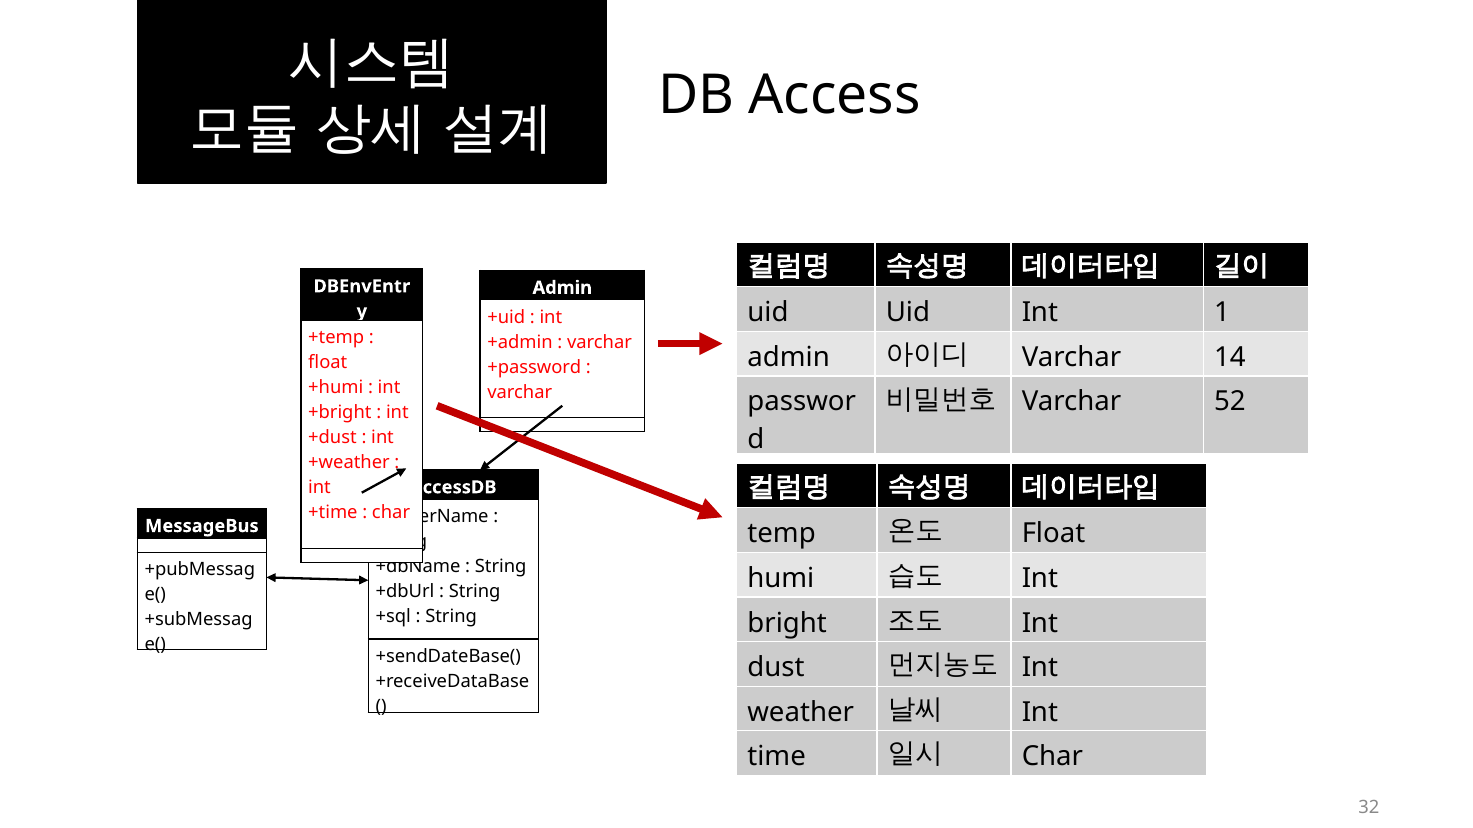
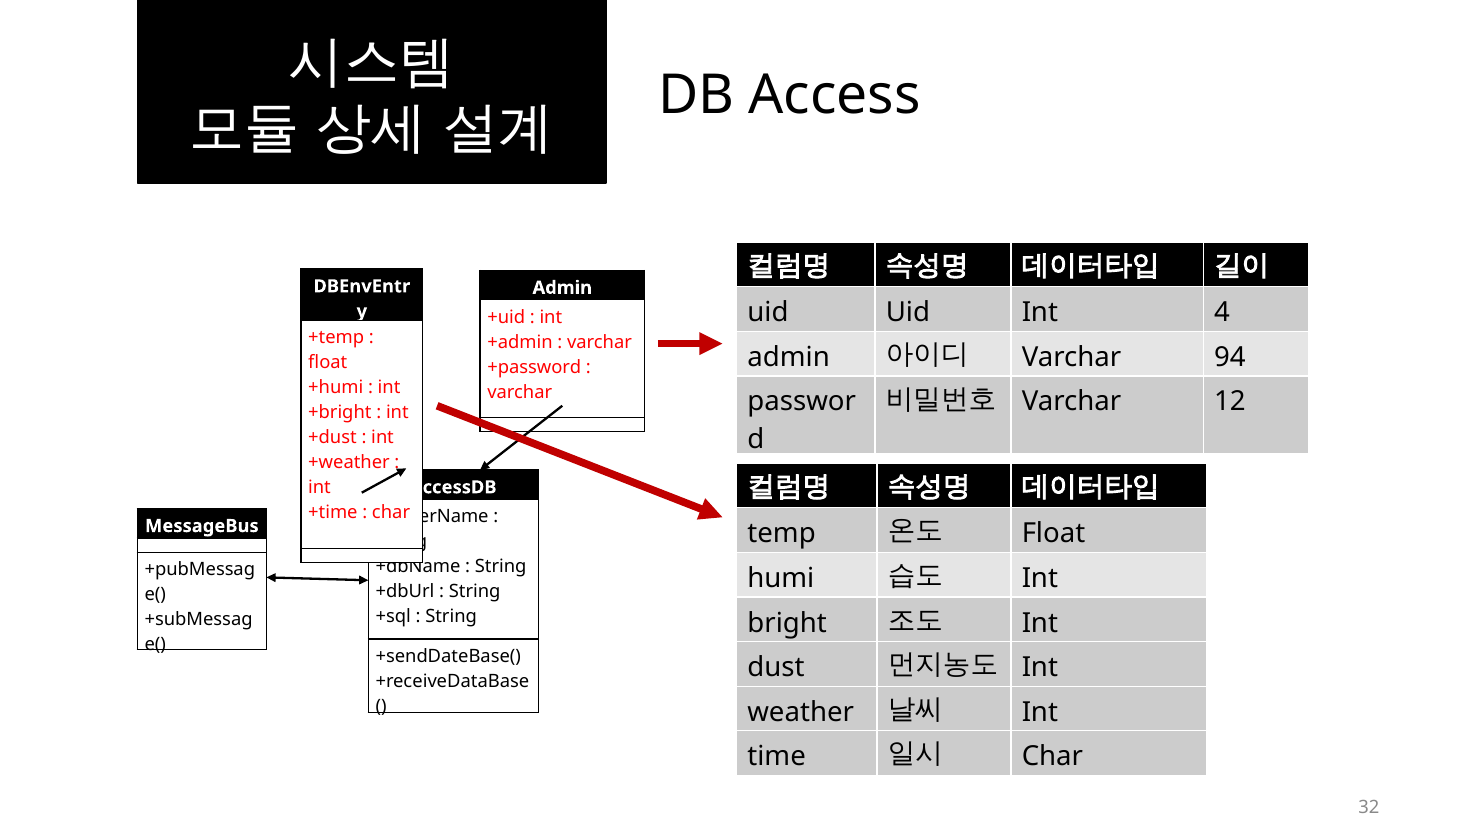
1: 1 -> 4
14: 14 -> 94
52: 52 -> 12
